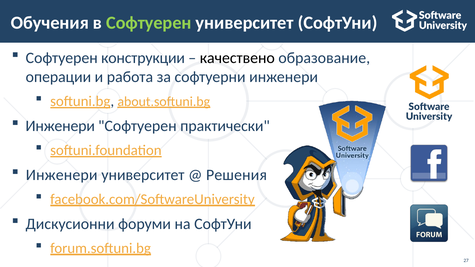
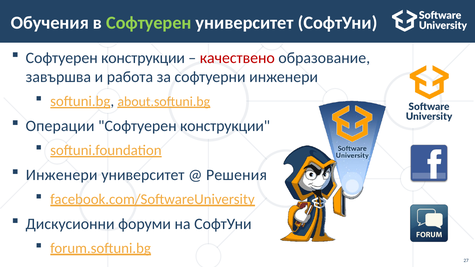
качествено colour: black -> red
операции: операции -> завършва
Инженери at (60, 126): Инженери -> Операции
практически at (225, 126): практически -> конструкции
